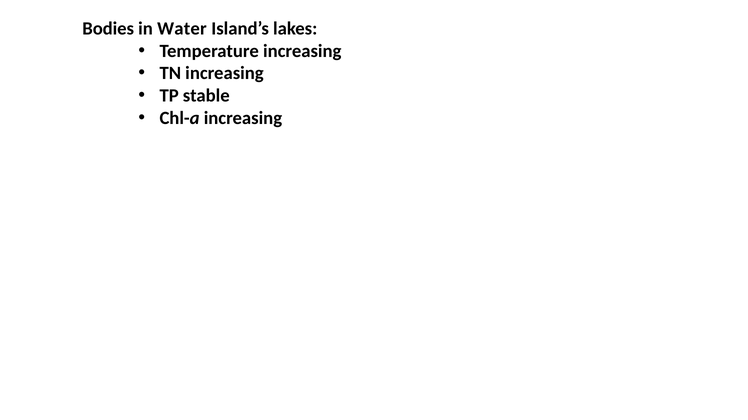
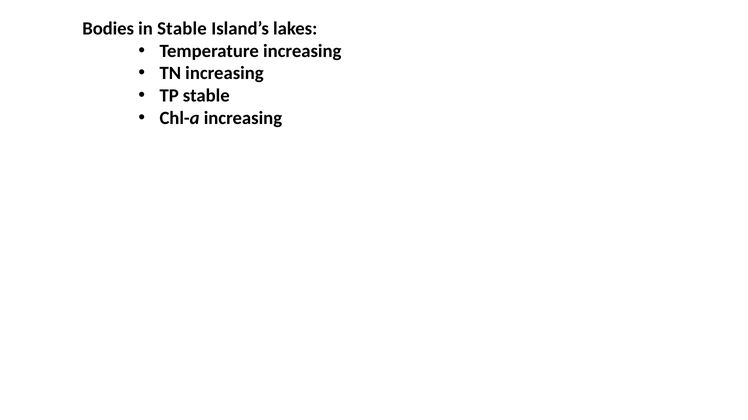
in Water: Water -> Stable
